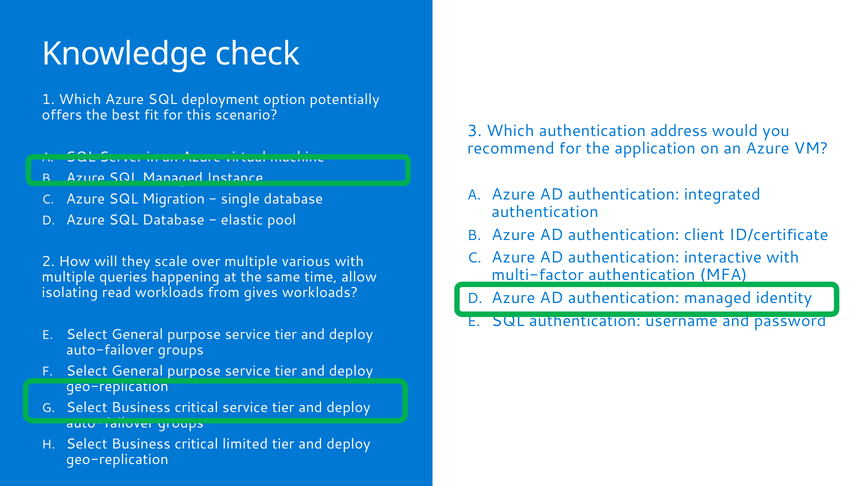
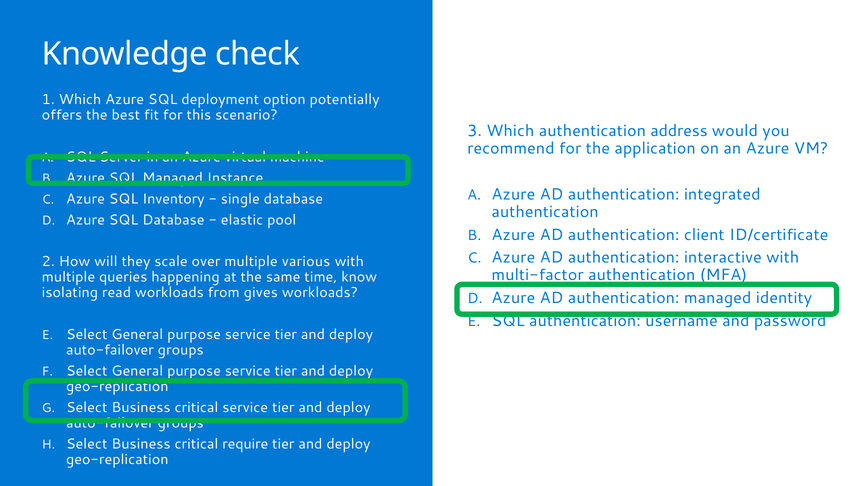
Migration: Migration -> Inventory
allow: allow -> know
limited: limited -> require
